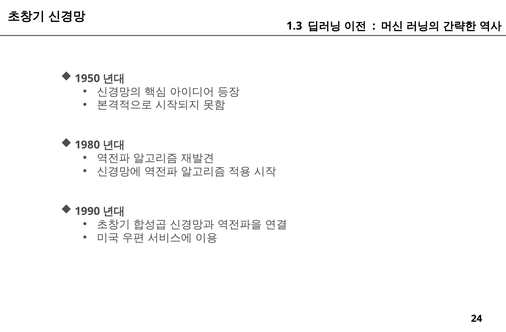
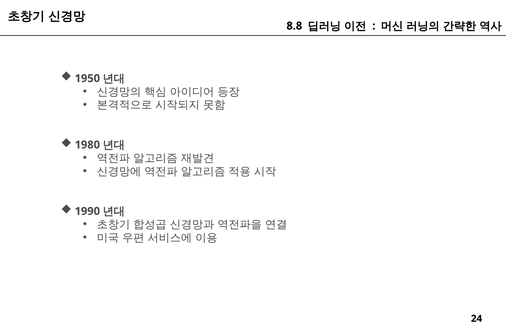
1.3: 1.3 -> 8.8
